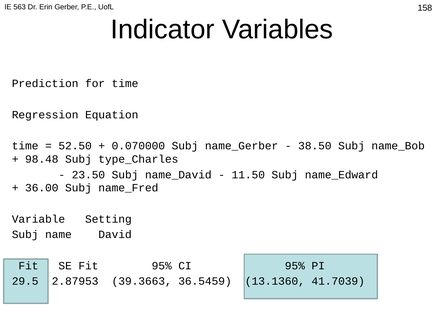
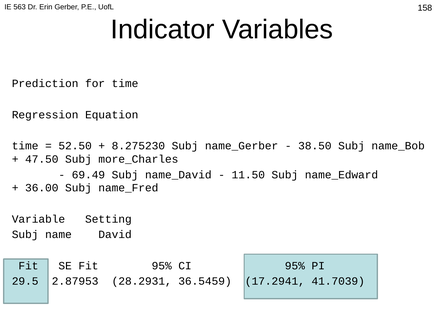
0.070000: 0.070000 -> 8.275230
98.48: 98.48 -> 47.50
type_Charles: type_Charles -> more_Charles
23.50: 23.50 -> 69.49
39.3663: 39.3663 -> 28.2931
13.1360: 13.1360 -> 17.2941
